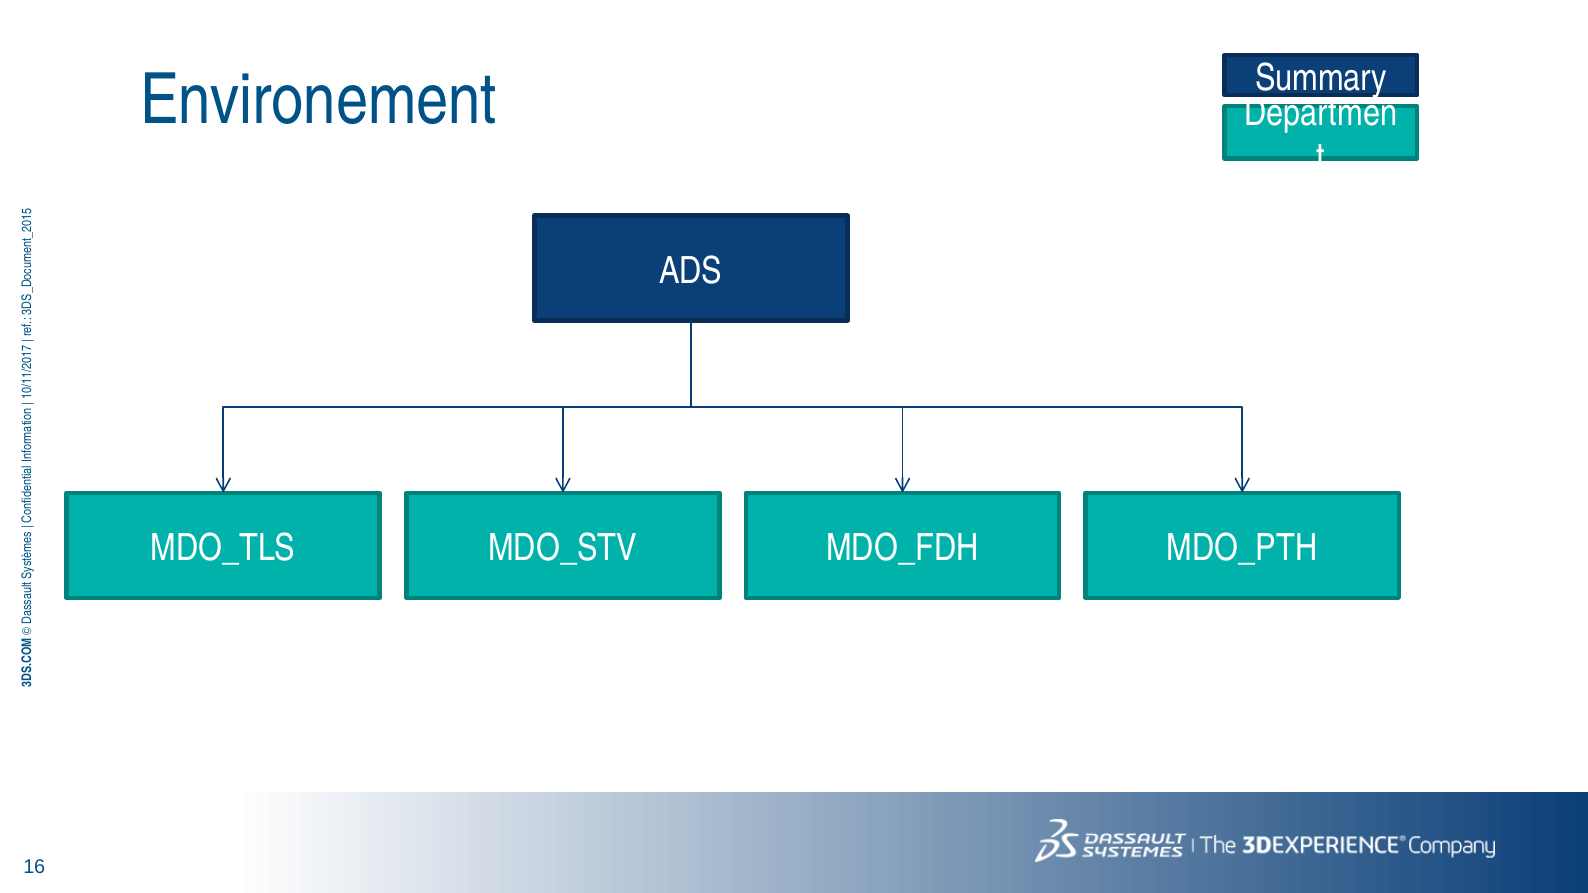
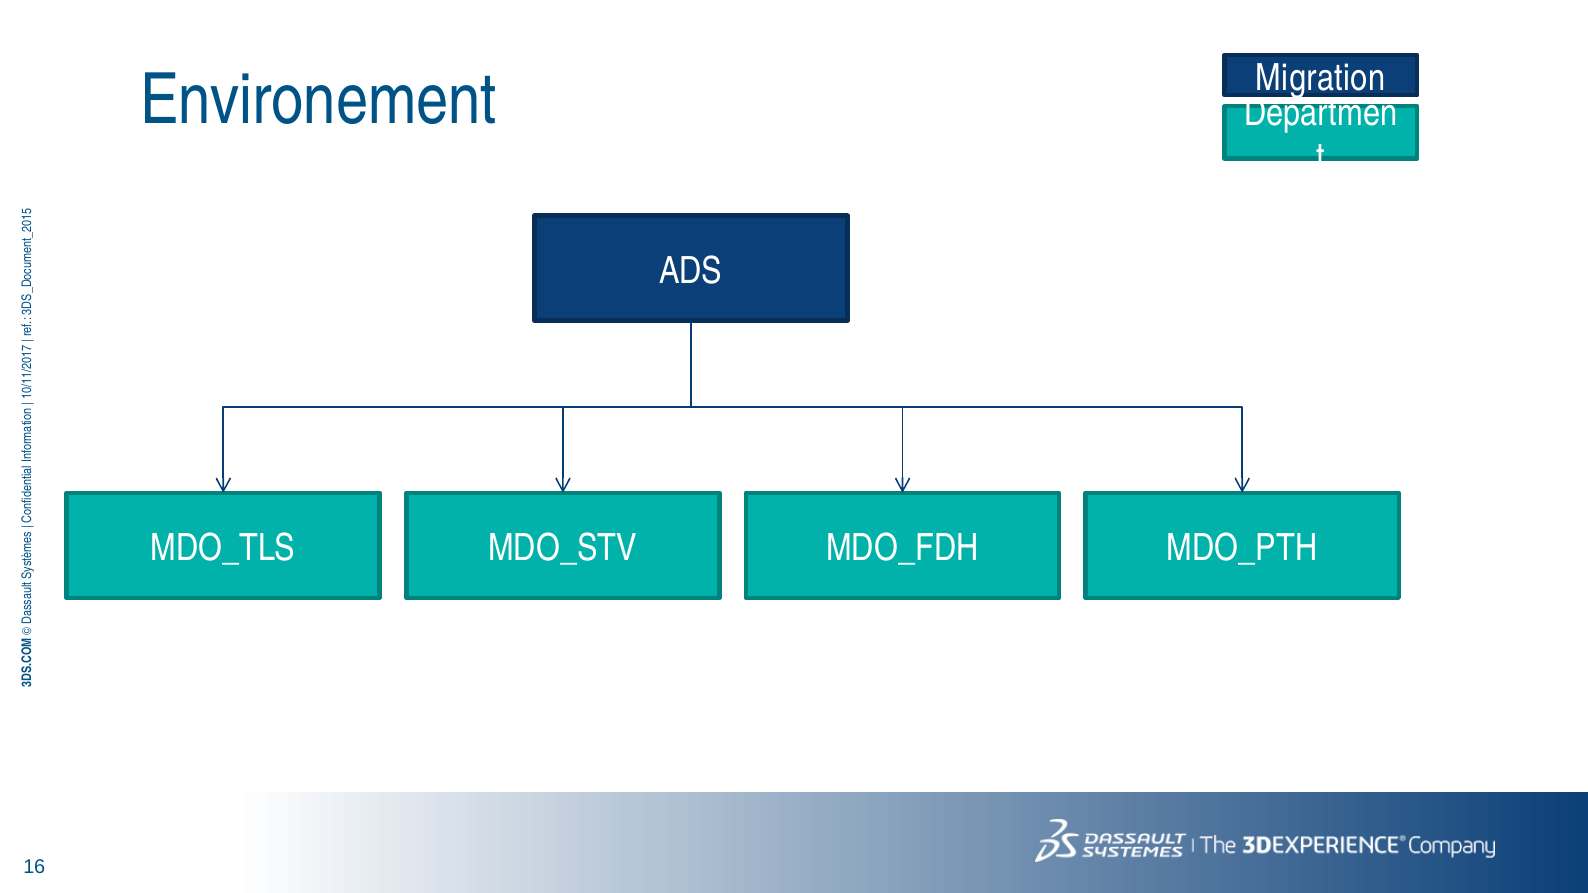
Summary: Summary -> Migration
